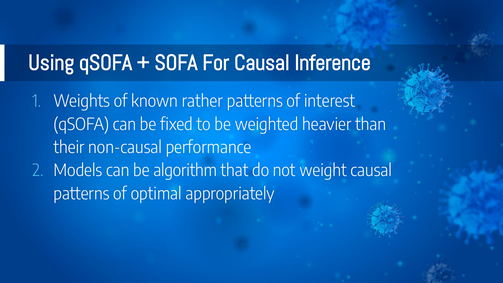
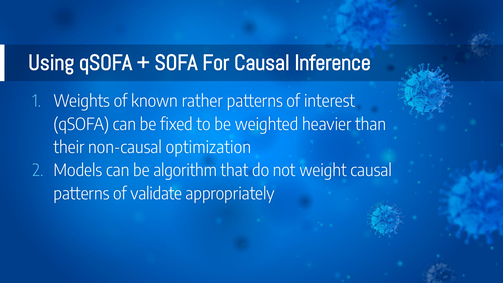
performance: performance -> optimization
optimal: optimal -> validate
